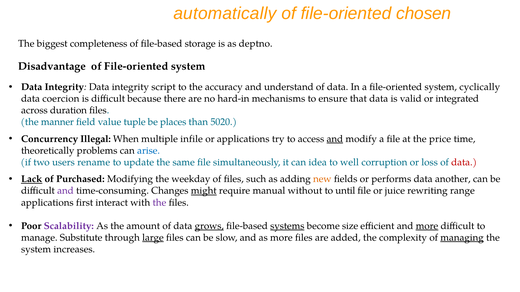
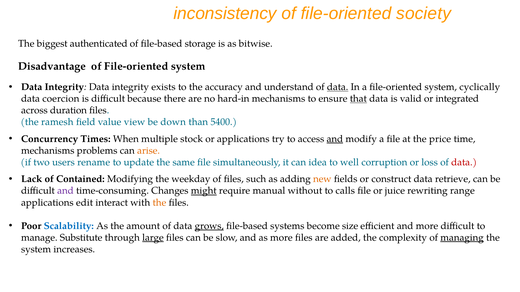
automatically: automatically -> inconsistency
chosen: chosen -> society
completeness: completeness -> authenticated
deptno: deptno -> bitwise
script: script -> exists
data at (338, 87) underline: none -> present
that underline: none -> present
manner: manner -> ramesh
tuple: tuple -> view
places: places -> down
5020: 5020 -> 5400
Illegal: Illegal -> Times
infile: infile -> stock
theoretically at (48, 151): theoretically -> mechanisms
arise colour: blue -> orange
Lack underline: present -> none
Purchased: Purchased -> Contained
performs: performs -> construct
another: another -> retrieve
until: until -> calls
first: first -> edit
the at (159, 203) colour: purple -> orange
Scalability colour: purple -> blue
systems underline: present -> none
more at (427, 226) underline: present -> none
